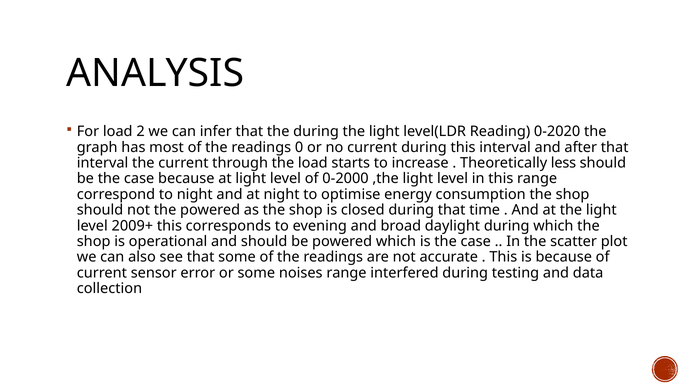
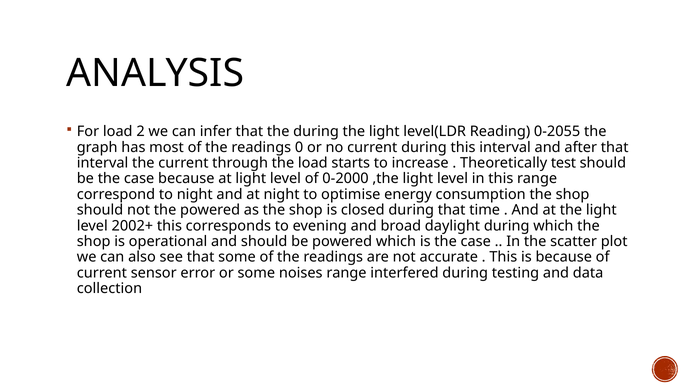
0-2020: 0-2020 -> 0-2055
less: less -> test
2009+: 2009+ -> 2002+
